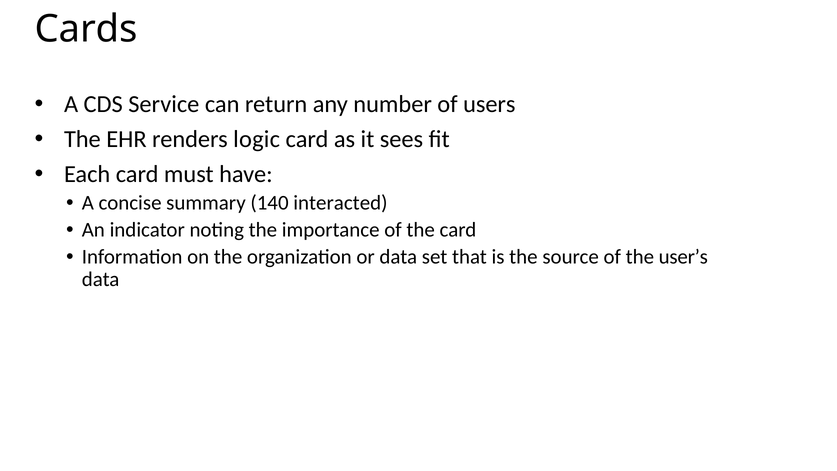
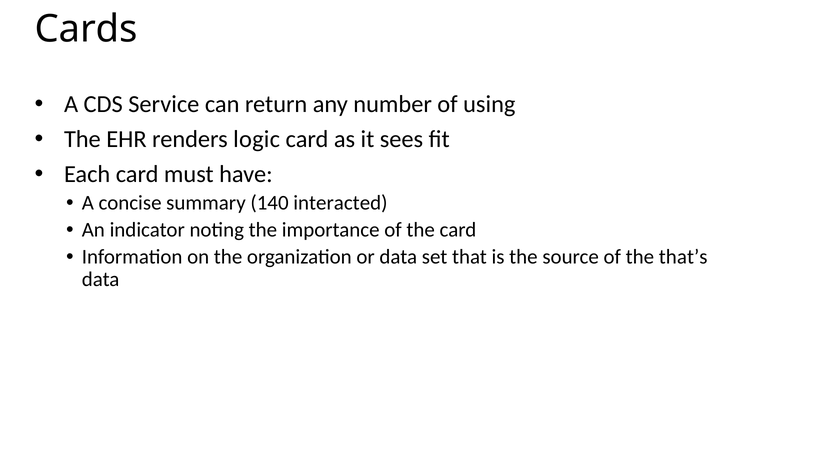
users: users -> using
user’s: user’s -> that’s
